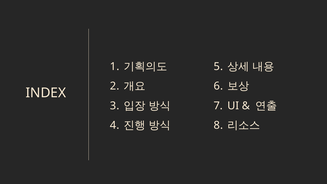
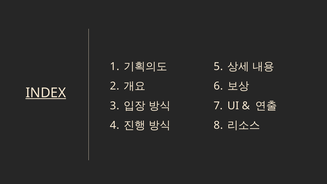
INDEX underline: none -> present
